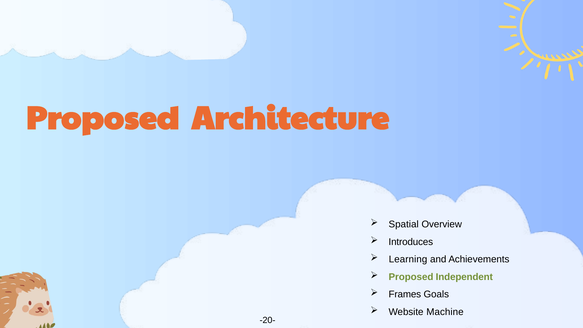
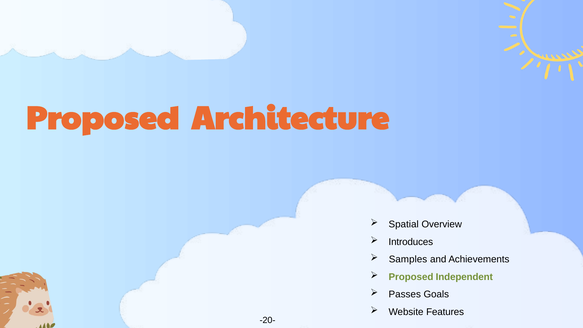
Learning: Learning -> Samples
Frames: Frames -> Passes
Machine: Machine -> Features
